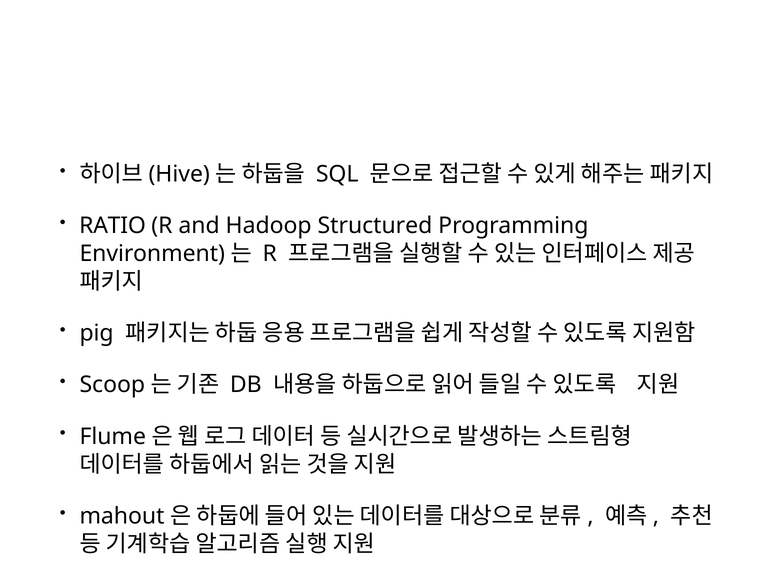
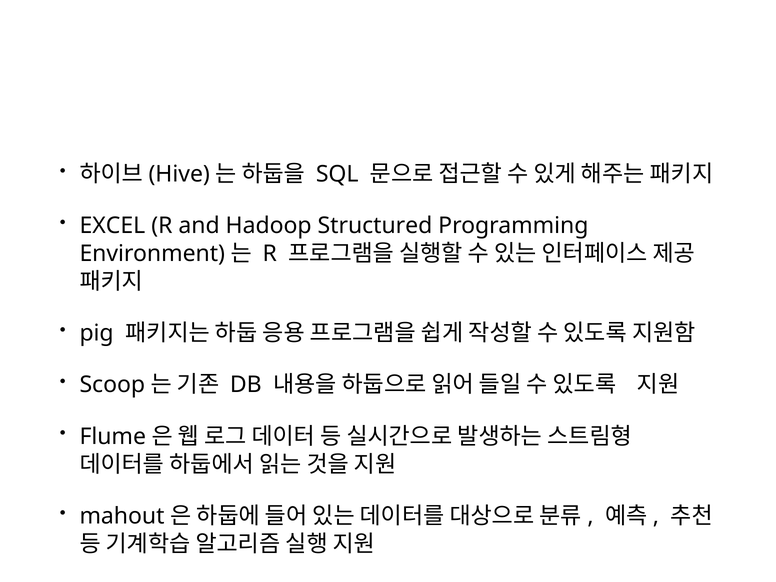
RATIO: RATIO -> EXCEL
